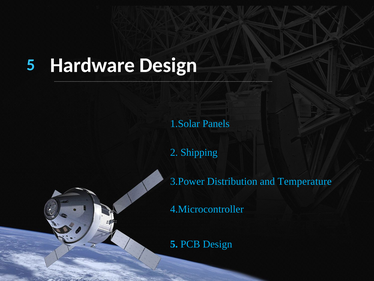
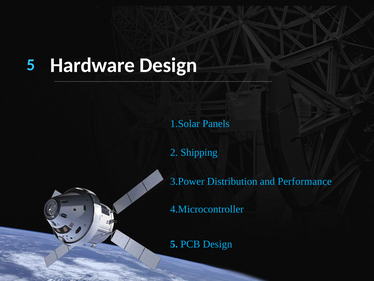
Temperature: Temperature -> Performance
